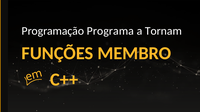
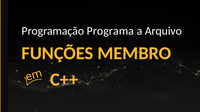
Tornam: Tornam -> Arquivo
